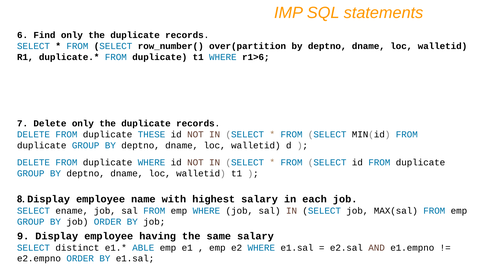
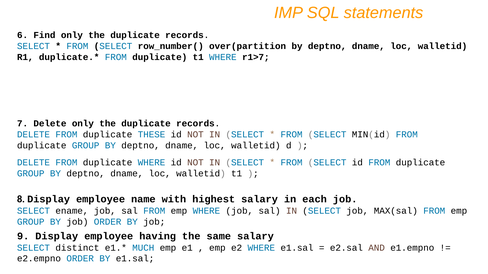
r1>6: r1>6 -> r1>7
ABLE: ABLE -> MUCH
